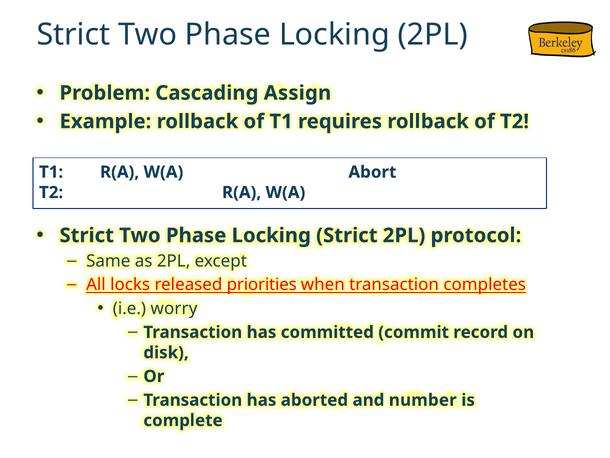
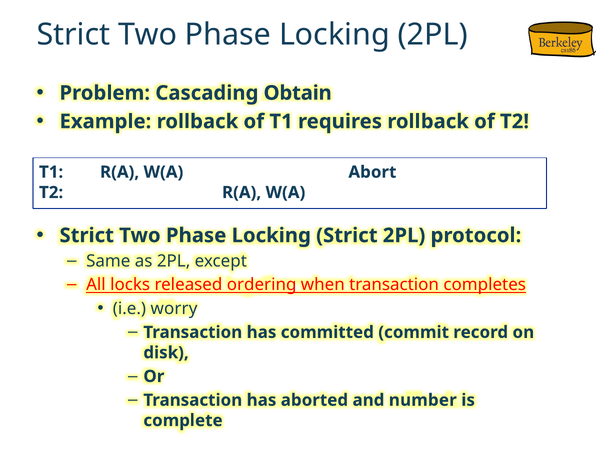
Assign: Assign -> Obtain
priorities: priorities -> ordering
